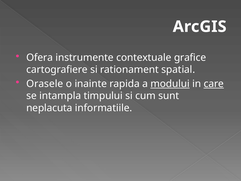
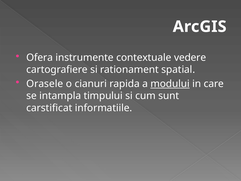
grafice: grafice -> vedere
inainte: inainte -> cianuri
care underline: present -> none
neplacuta: neplacuta -> carstificat
